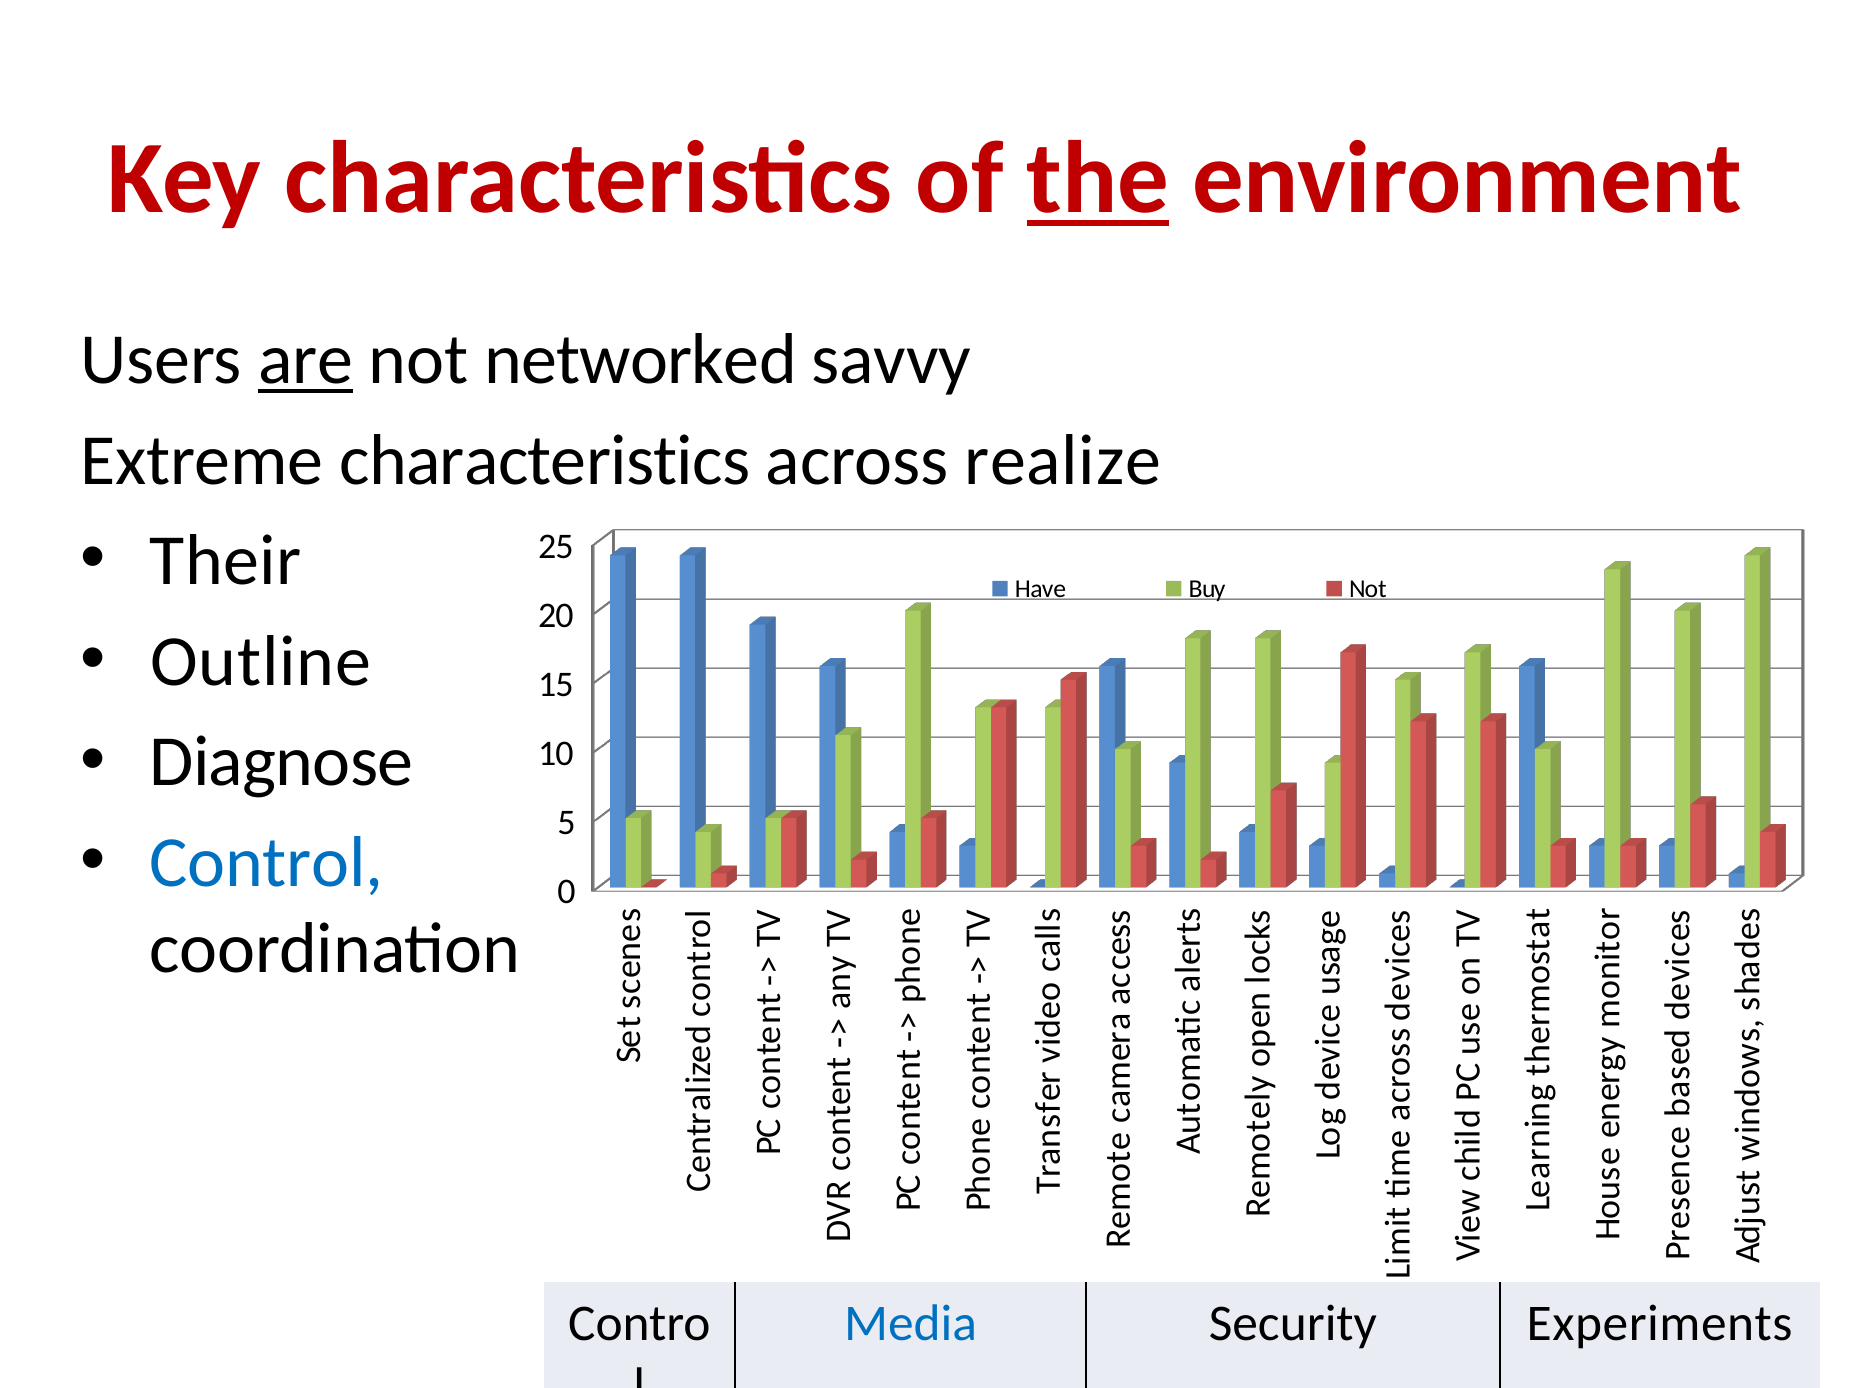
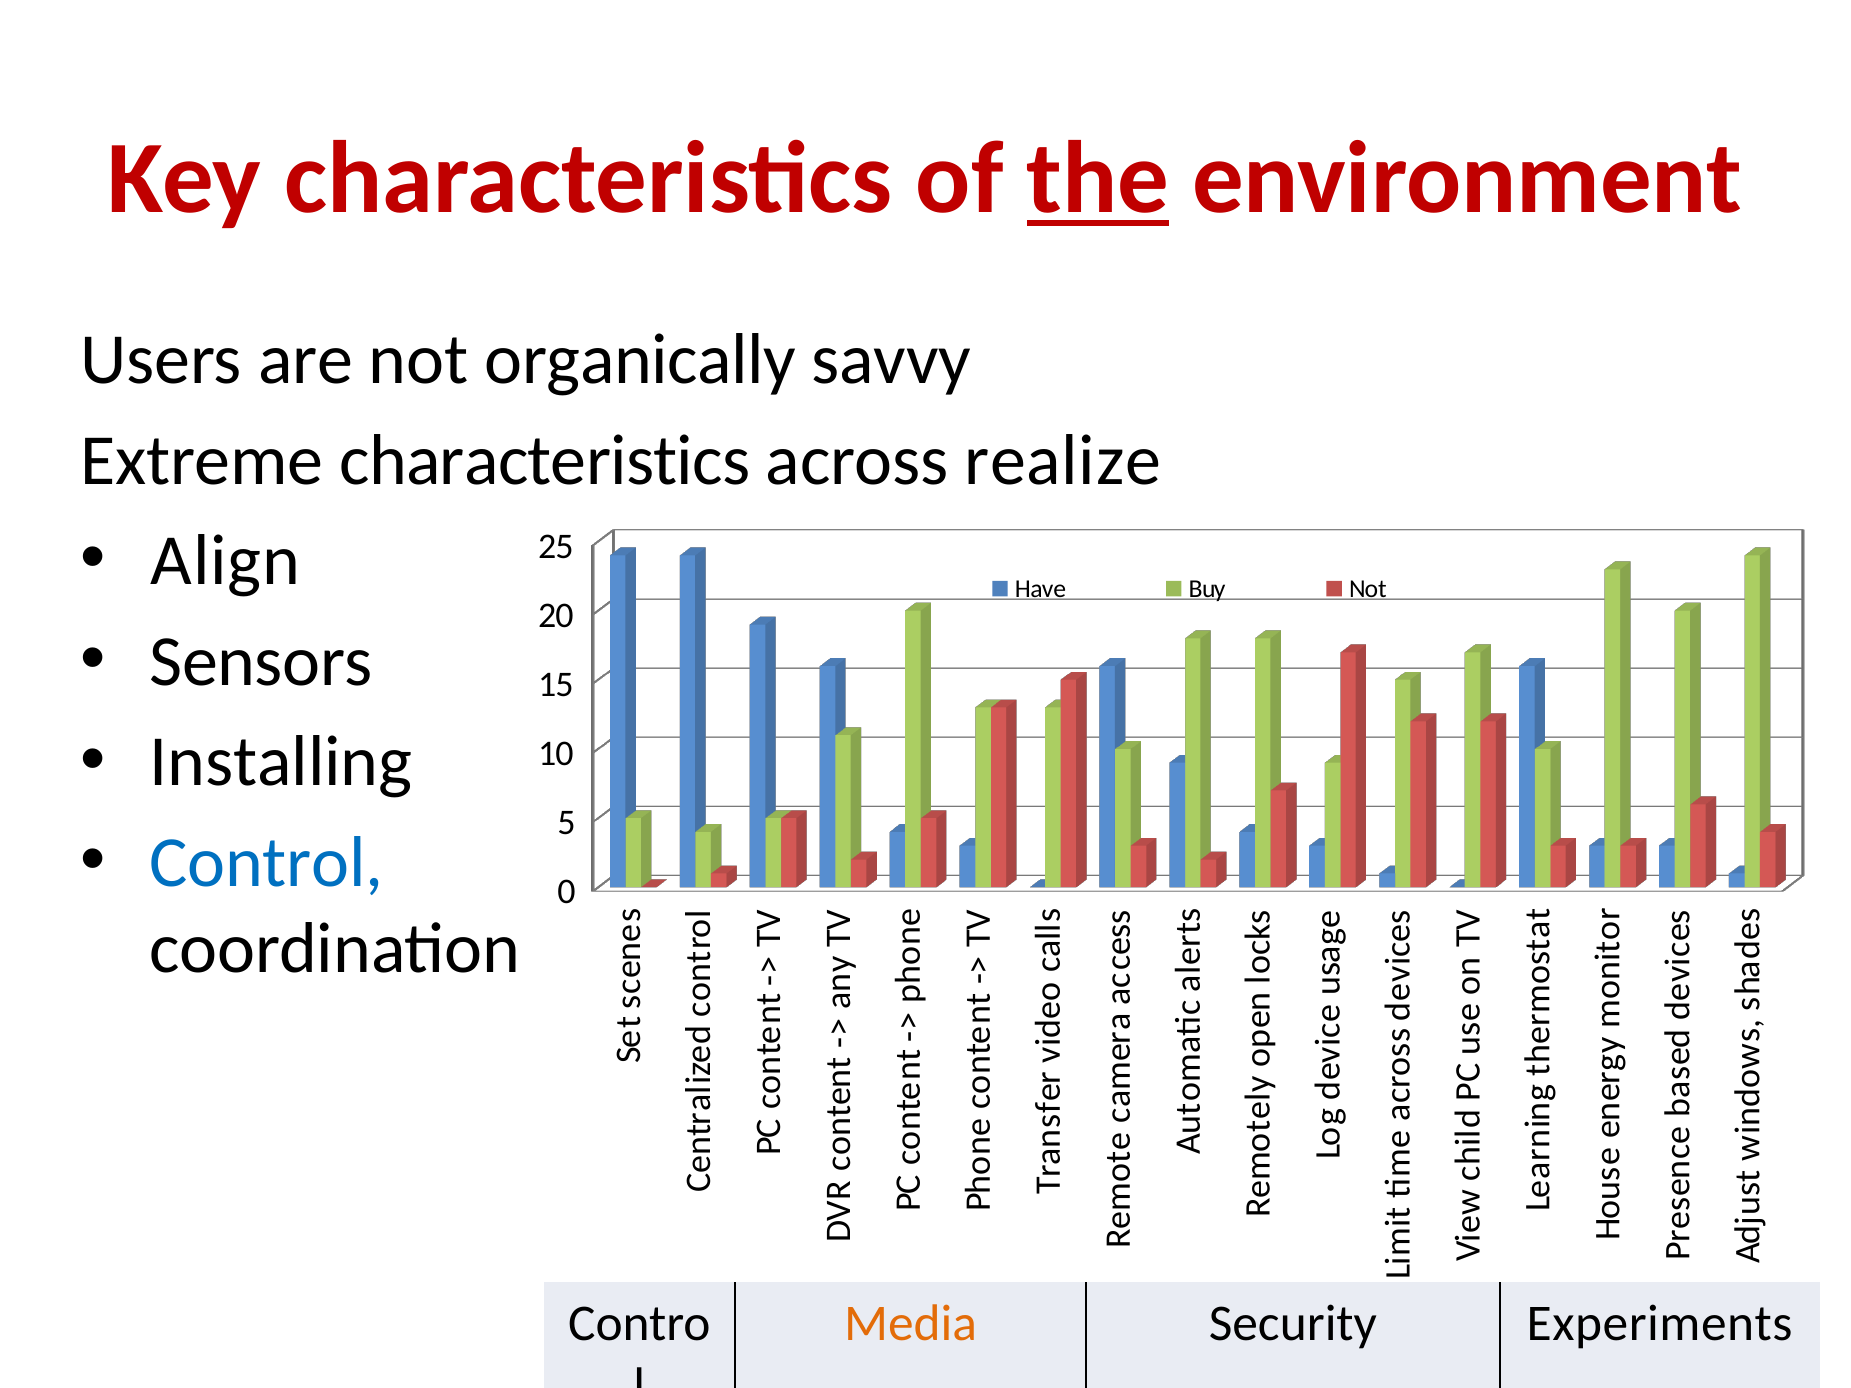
are underline: present -> none
networked: networked -> organically
Their: Their -> Align
Outline: Outline -> Sensors
Diagnose: Diagnose -> Installing
Media colour: blue -> orange
